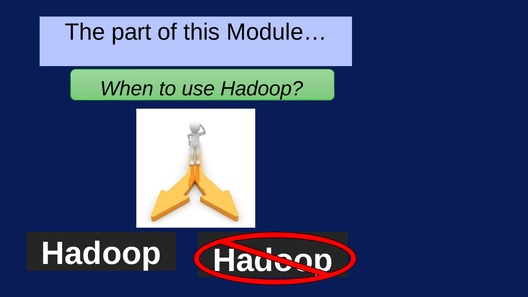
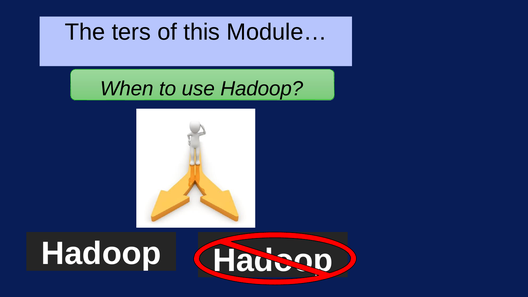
part: part -> ters
